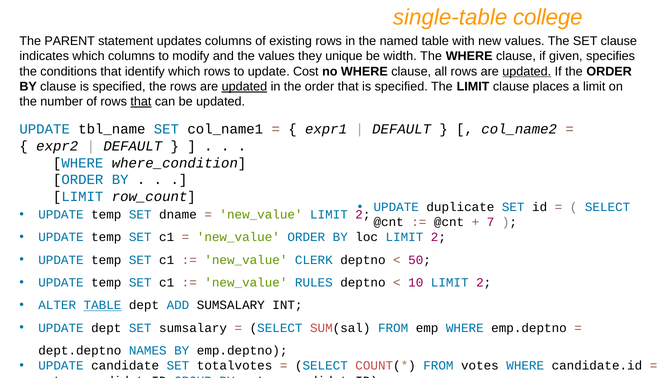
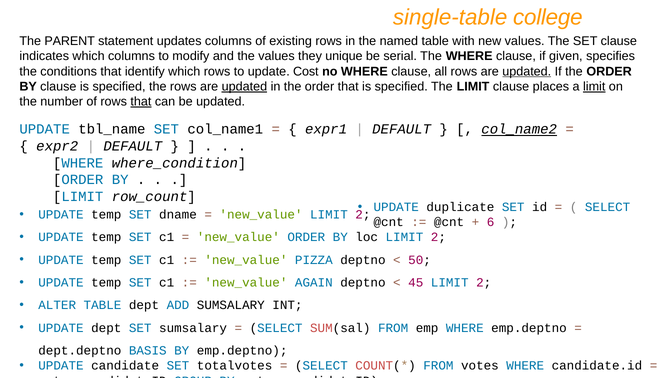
width: width -> serial
limit at (594, 86) underline: none -> present
col_name2 underline: none -> present
7: 7 -> 6
CLERK: CLERK -> PIZZA
RULES: RULES -> AGAIN
10: 10 -> 45
TABLE at (102, 305) underline: present -> none
NAMES: NAMES -> BASIS
